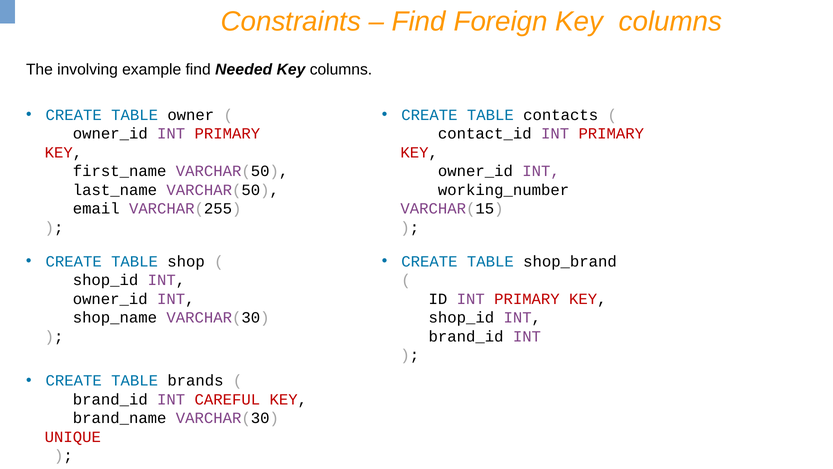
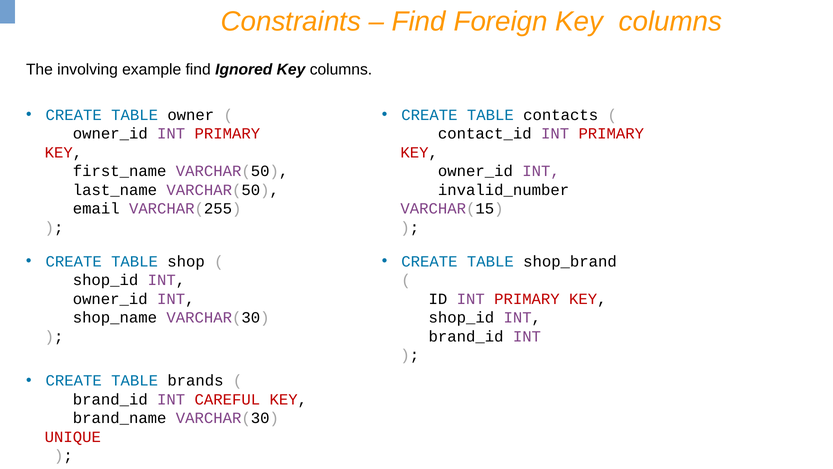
Needed: Needed -> Ignored
working_number: working_number -> invalid_number
